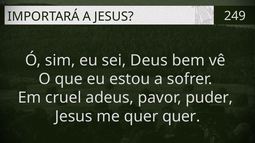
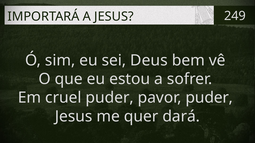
cruel adeus: adeus -> puder
quer quer: quer -> dará
